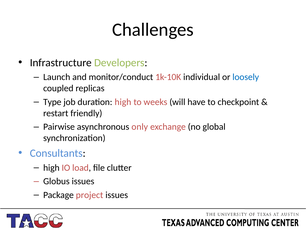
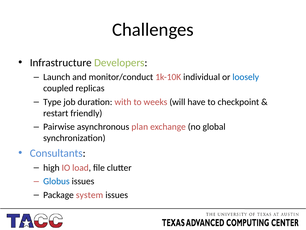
duration high: high -> with
only: only -> plan
Globus colour: black -> blue
project: project -> system
